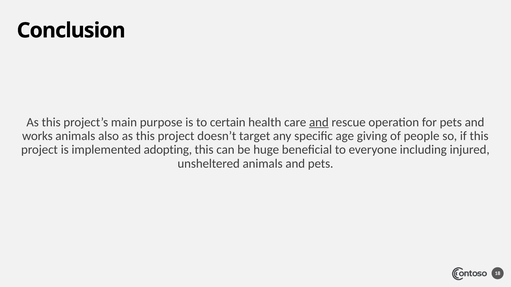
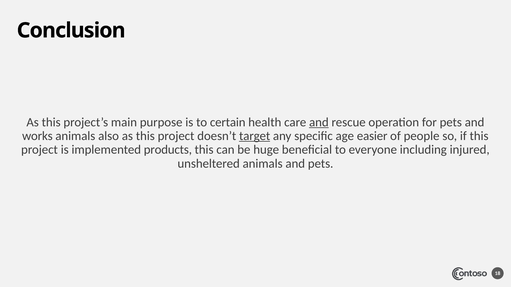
target underline: none -> present
giving: giving -> easier
adopting: adopting -> products
